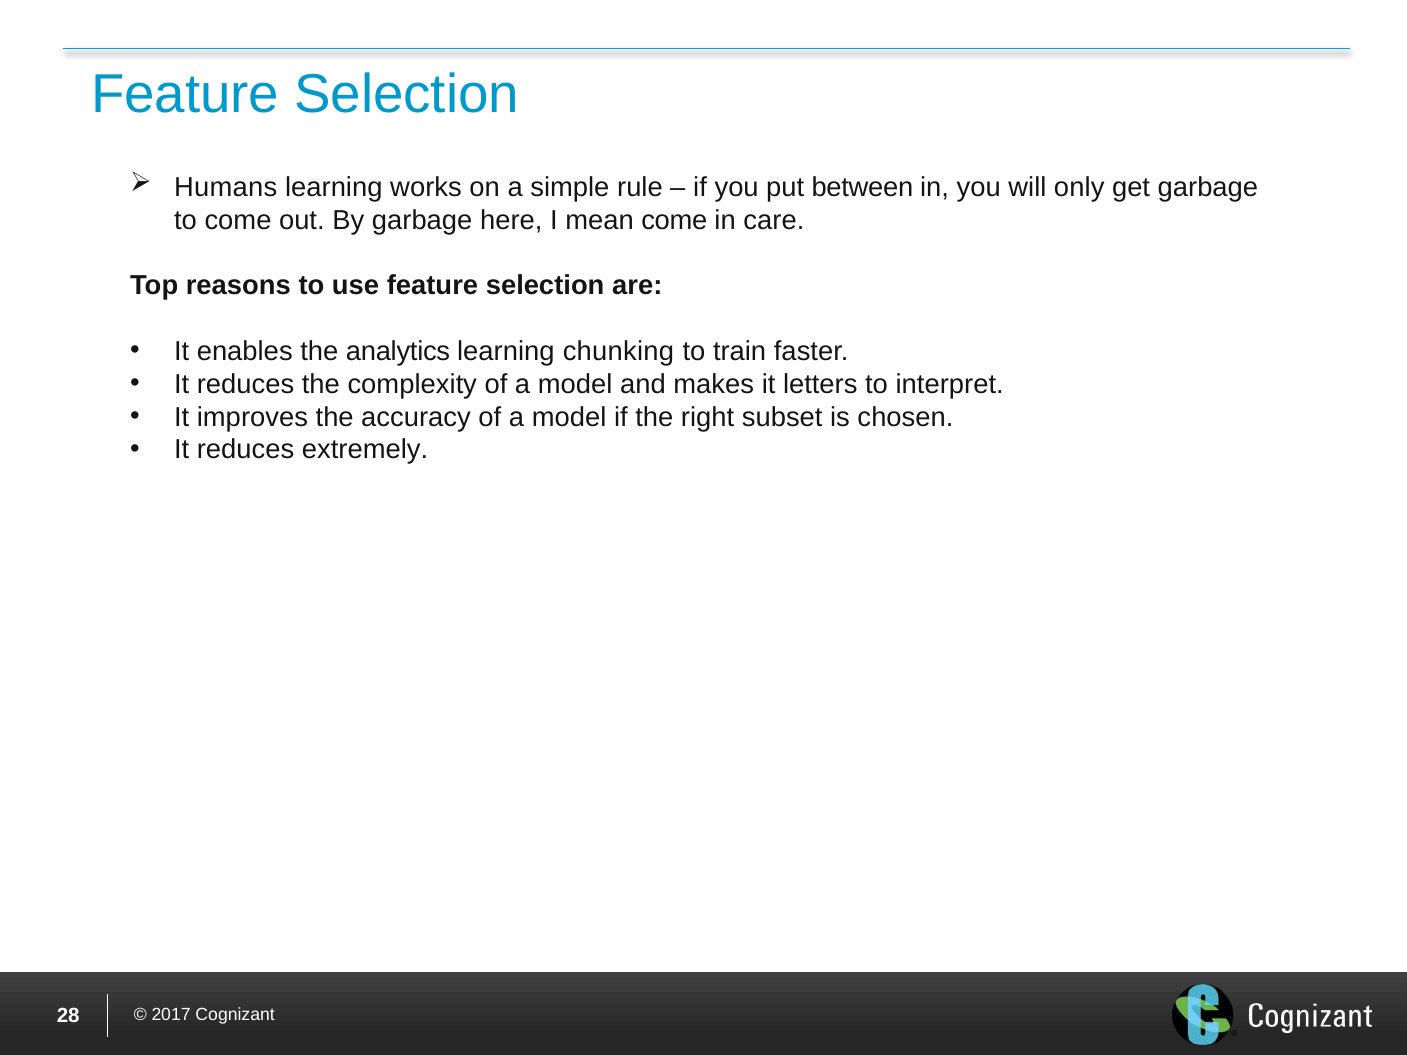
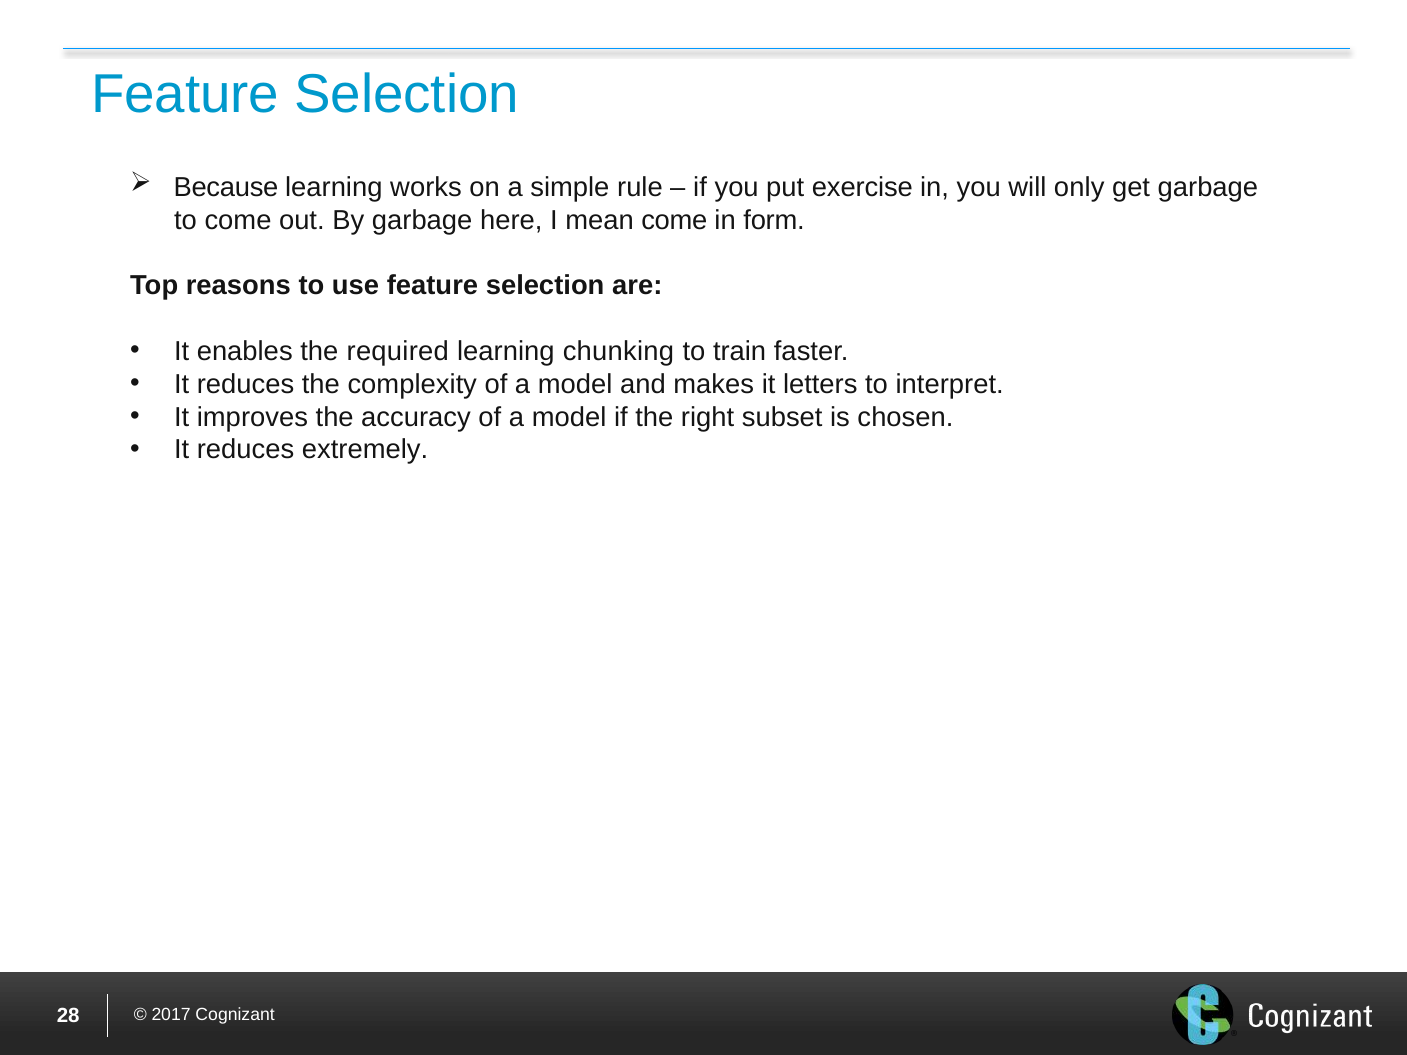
Humans: Humans -> Because
between: between -> exercise
care: care -> form
analytics: analytics -> required
